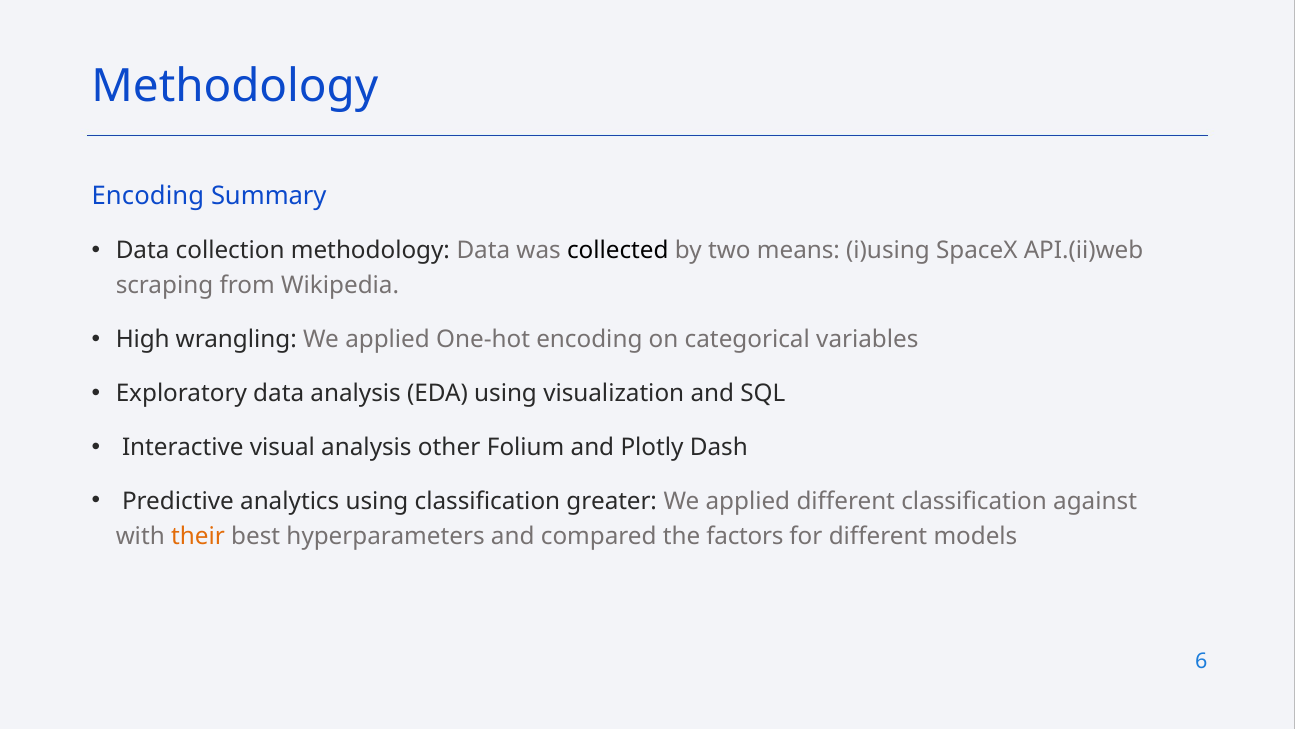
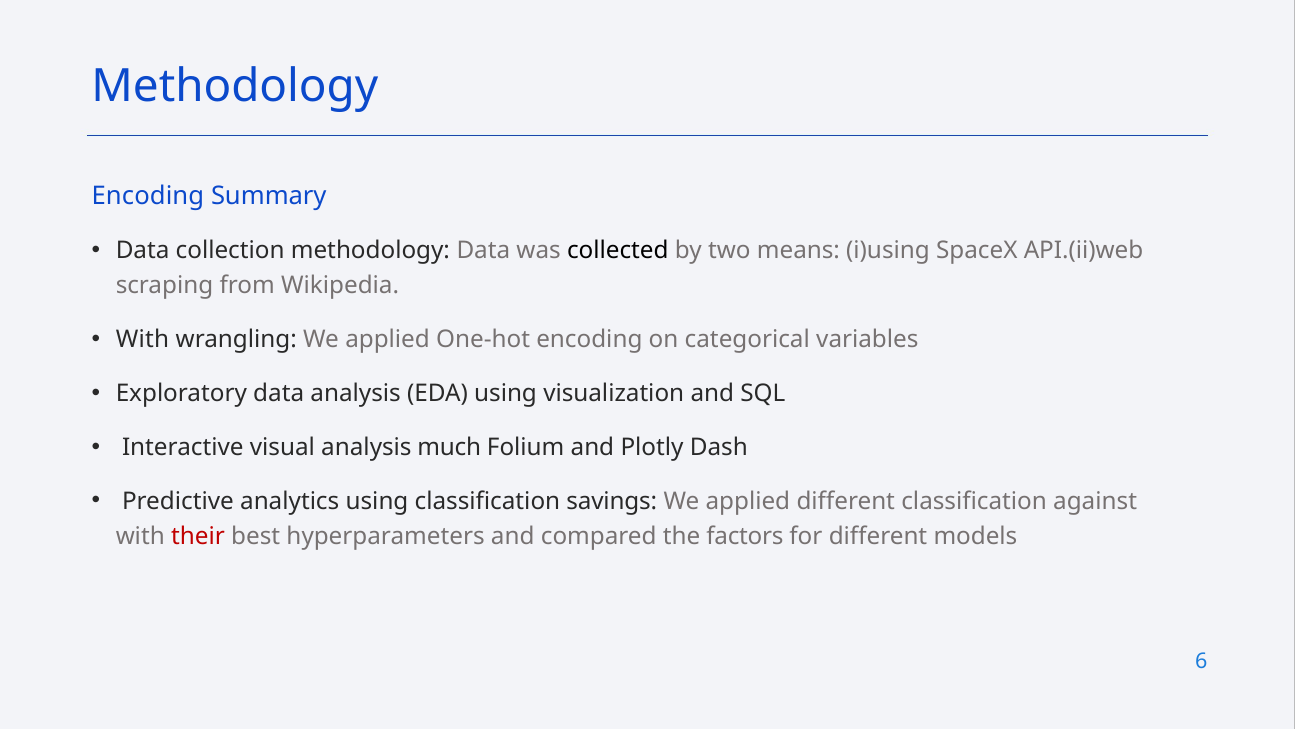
High at (143, 339): High -> With
other: other -> much
greater: greater -> savings
their colour: orange -> red
